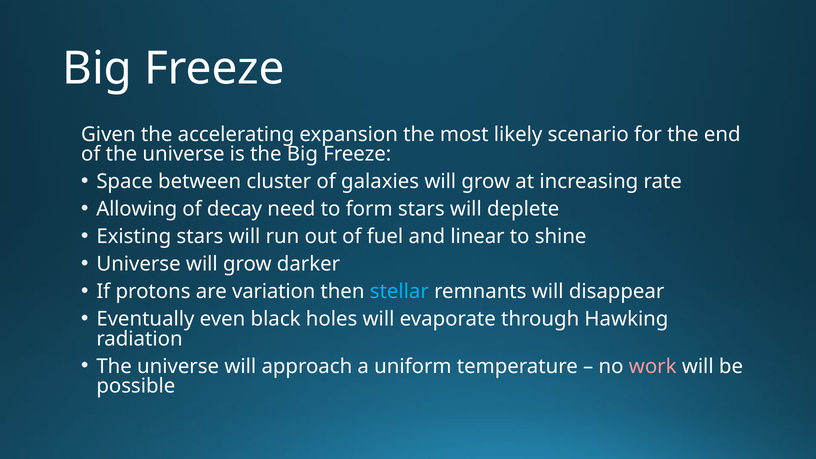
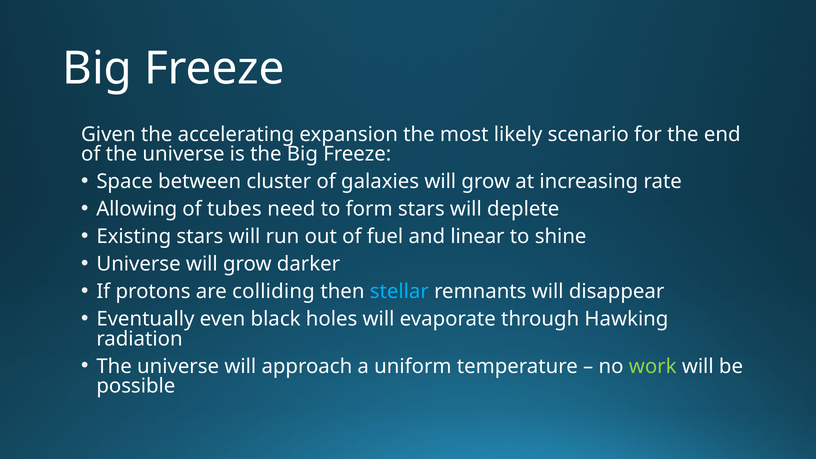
decay: decay -> tubes
variation: variation -> colliding
work colour: pink -> light green
